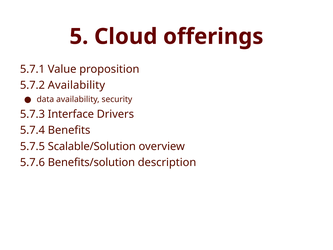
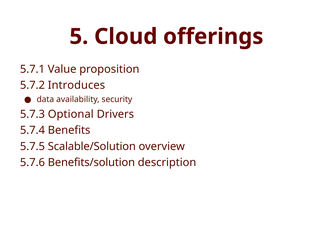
5.7.2 Availability: Availability -> Introduces
Interface: Interface -> Optional
